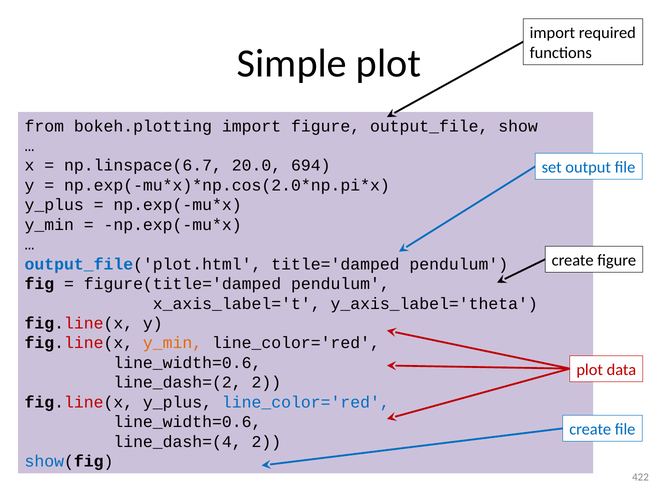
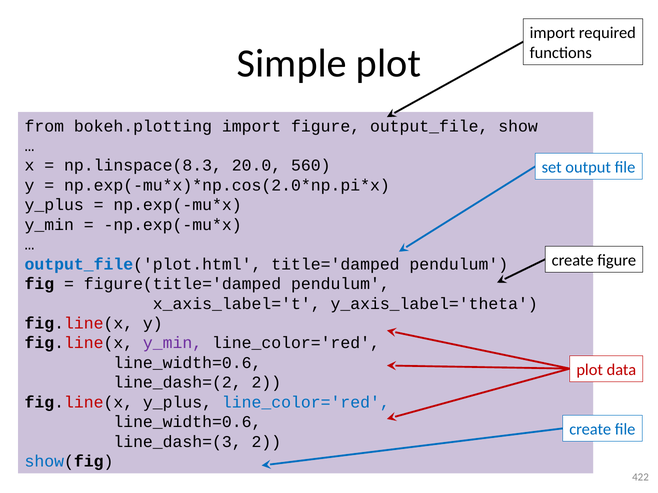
np.linspace(6.7: np.linspace(6.7 -> np.linspace(8.3
694: 694 -> 560
y_min at (173, 343) colour: orange -> purple
line_dash=(4: line_dash=(4 -> line_dash=(3
